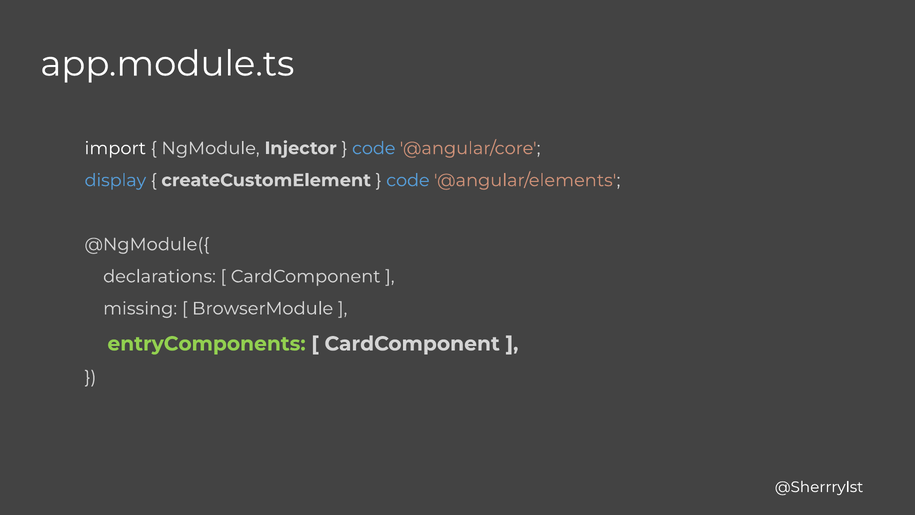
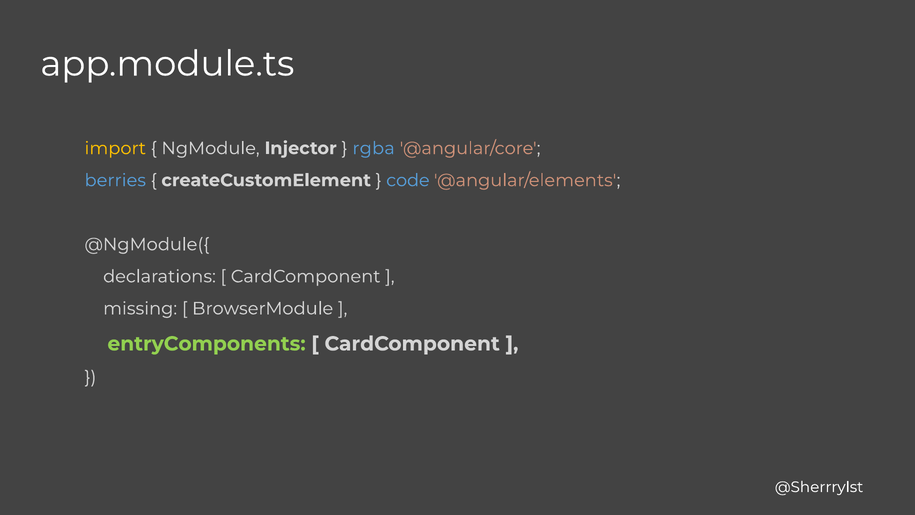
import colour: white -> yellow
code at (374, 148): code -> rgba
display: display -> berries
